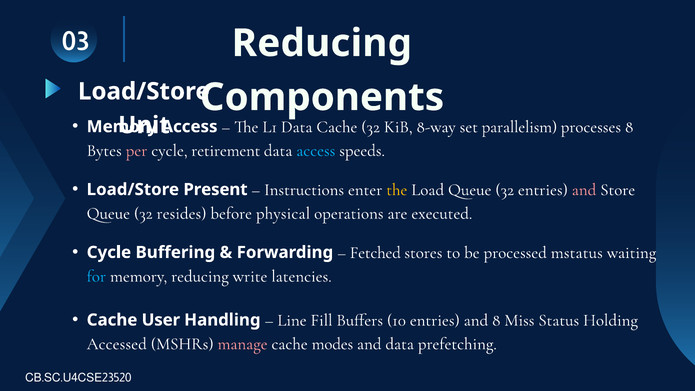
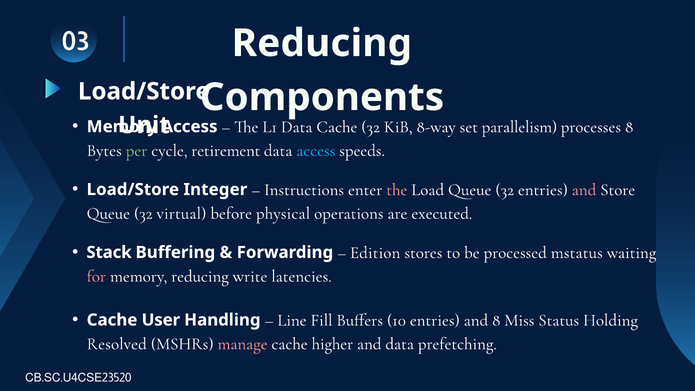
per colour: pink -> light green
Present: Present -> Integer
the at (397, 189) colour: yellow -> pink
resides: resides -> virtual
Cycle at (109, 252): Cycle -> Stack
Fetched: Fetched -> Edition
for colour: light blue -> pink
Accessed: Accessed -> Resolved
modes: modes -> higher
